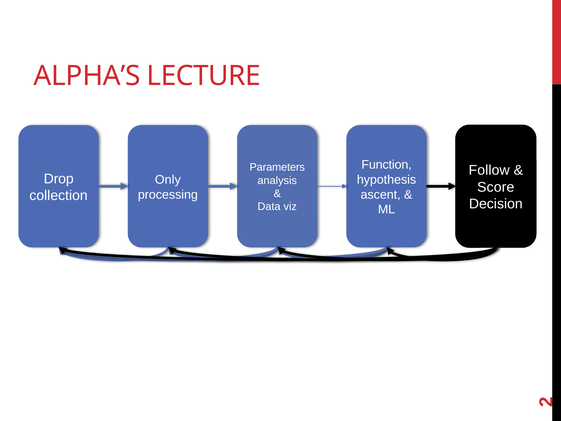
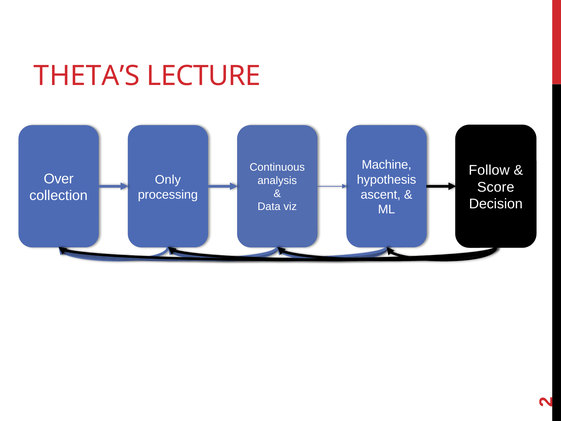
ALPHA’S: ALPHA’S -> THETA’S
Function: Function -> Machine
Parameters: Parameters -> Continuous
Drop: Drop -> Over
